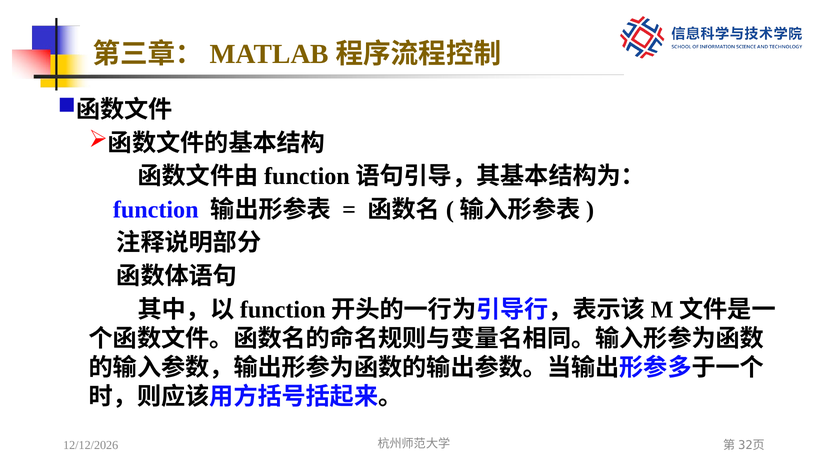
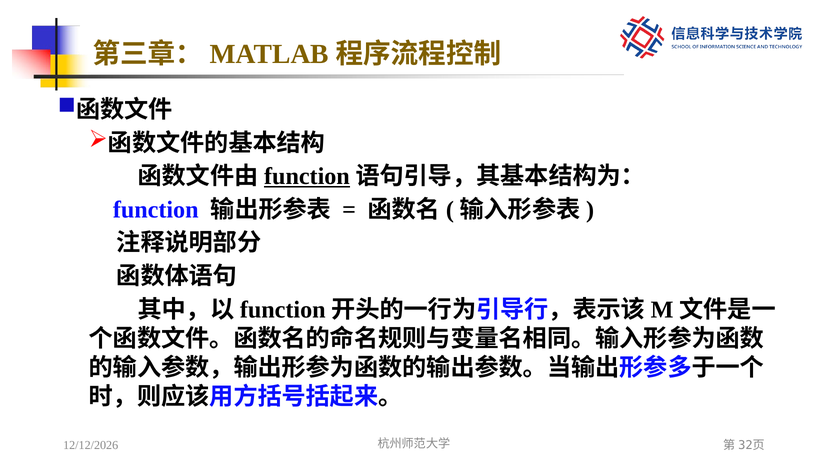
function at (307, 176) underline: none -> present
